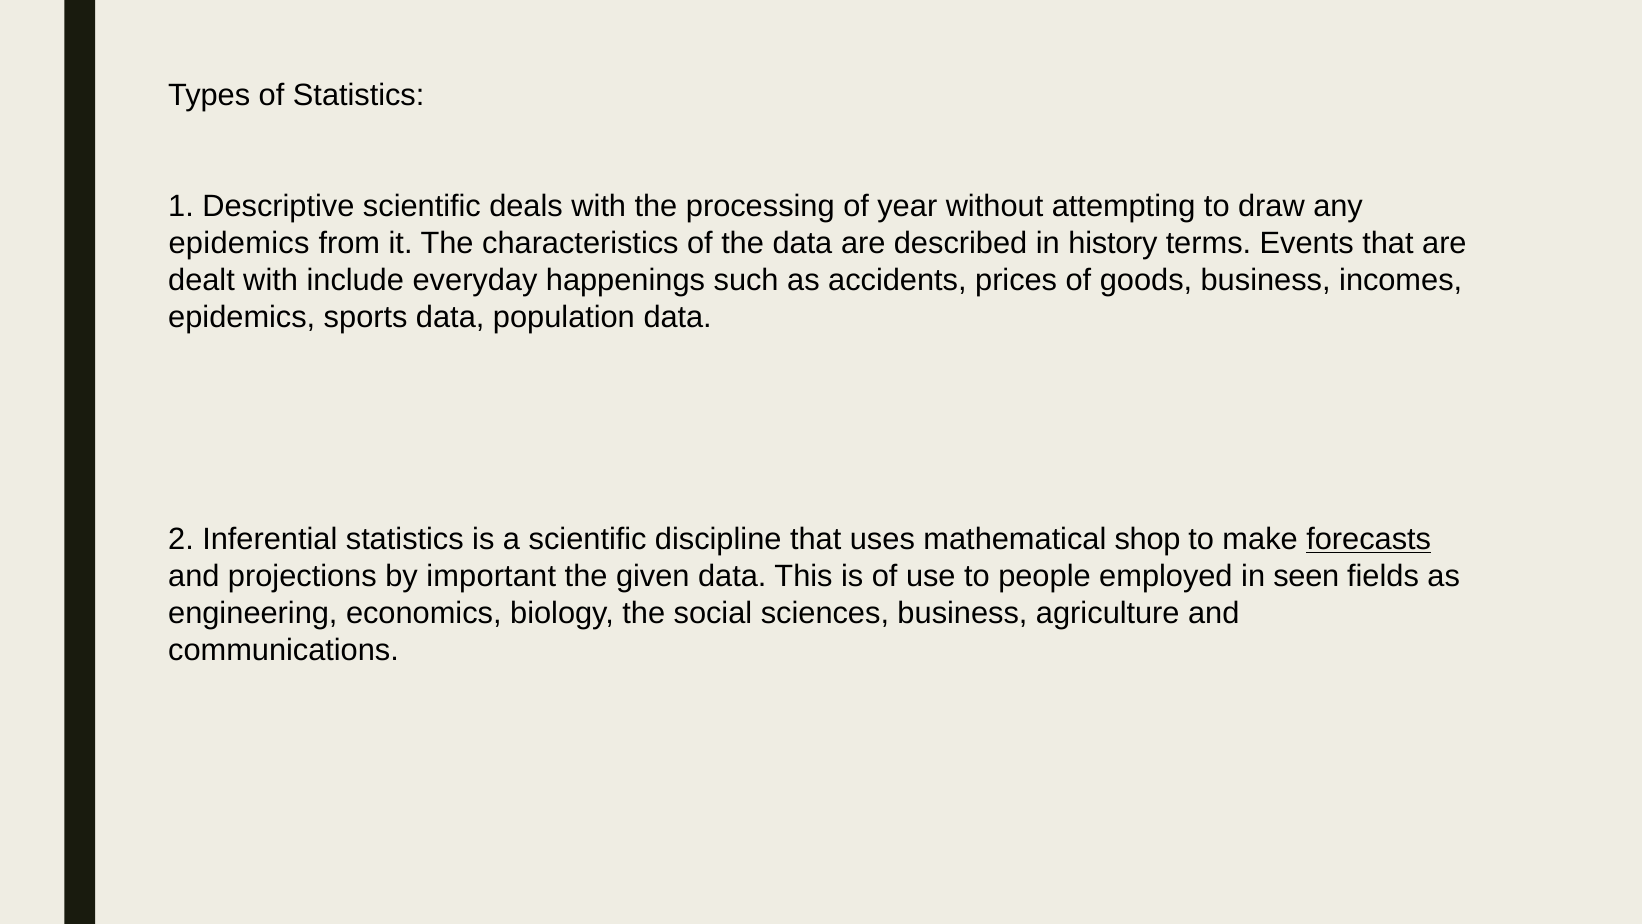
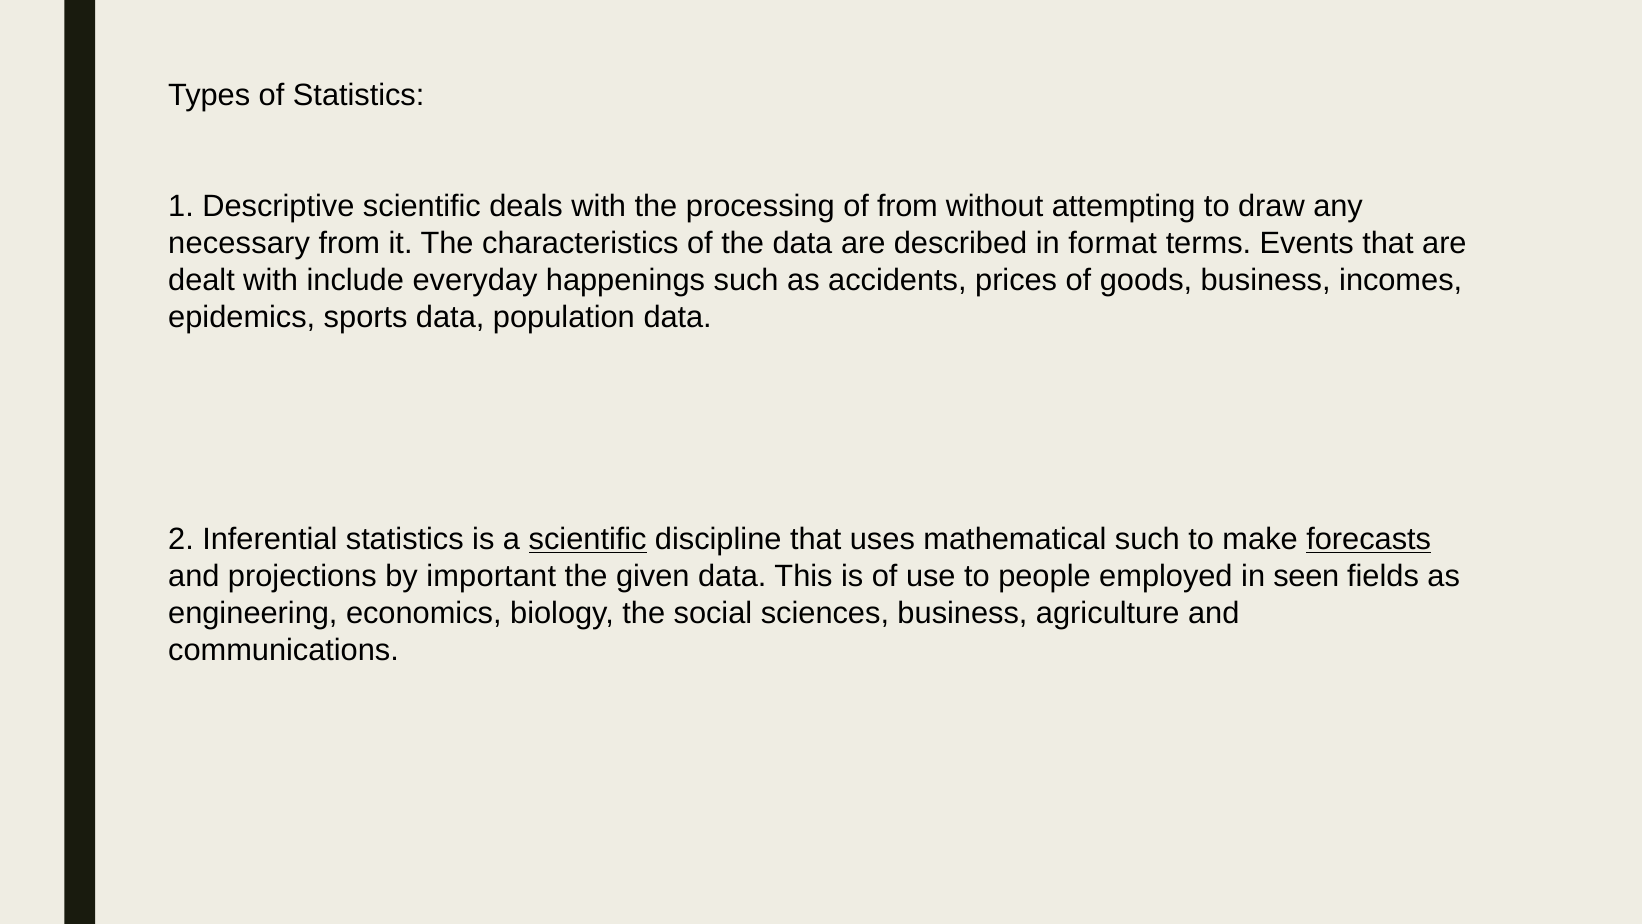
of year: year -> from
epidemics at (239, 244): epidemics -> necessary
history: history -> format
scientific at (588, 539) underline: none -> present
mathematical shop: shop -> such
